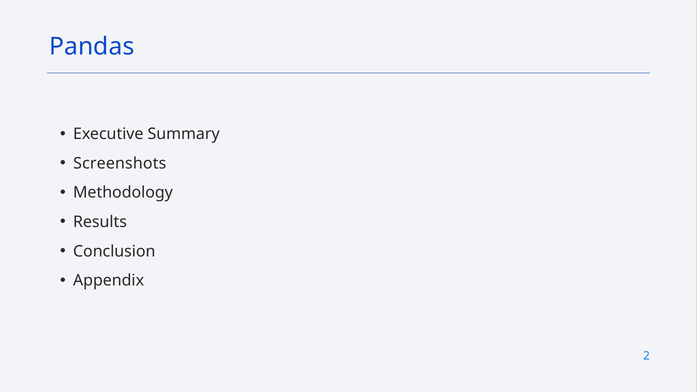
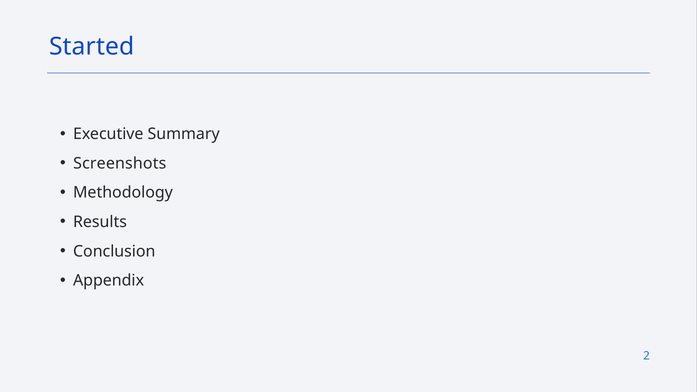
Pandas: Pandas -> Started
